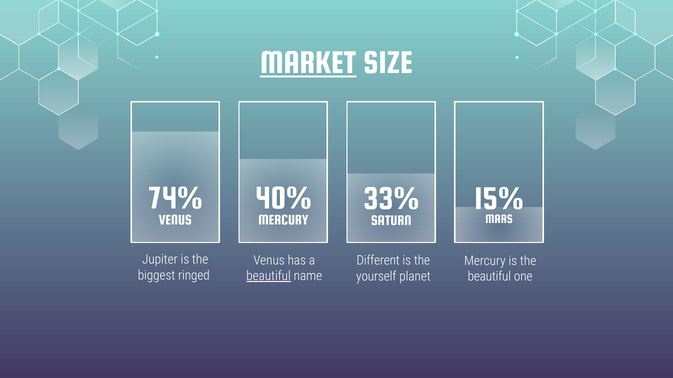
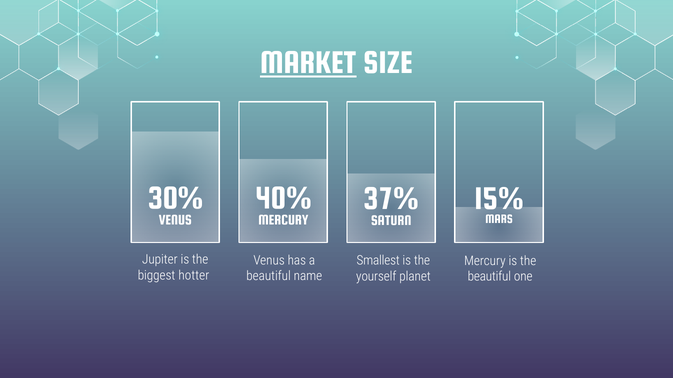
74%: 74% -> 30%
33%: 33% -> 37%
Different: Different -> Smallest
ringed: ringed -> hotter
beautiful at (269, 276) underline: present -> none
